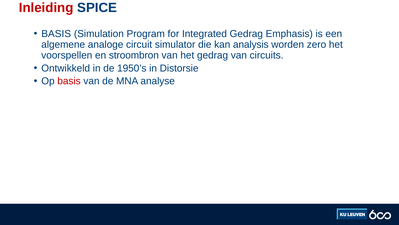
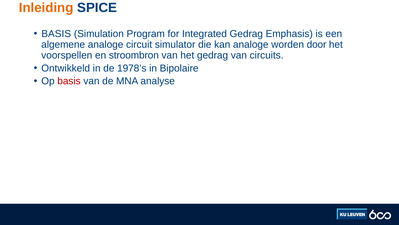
Inleiding colour: red -> orange
kan analysis: analysis -> analoge
zero: zero -> door
1950’s: 1950’s -> 1978’s
Distorsie: Distorsie -> Bipolaire
